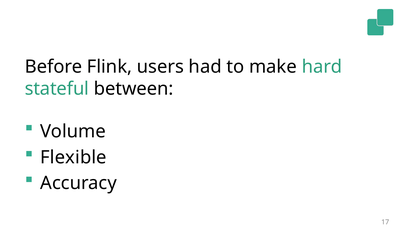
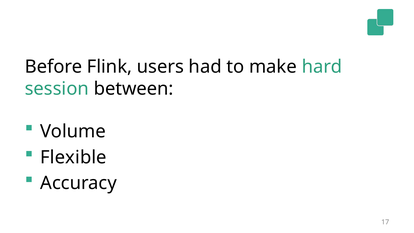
stateful: stateful -> session
